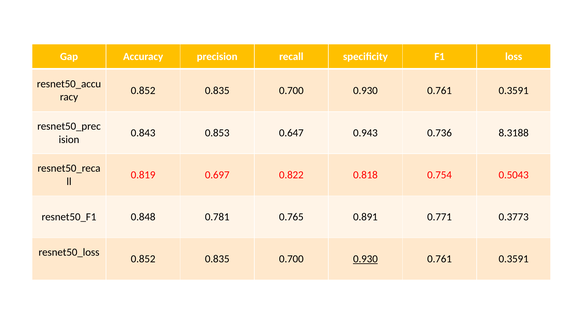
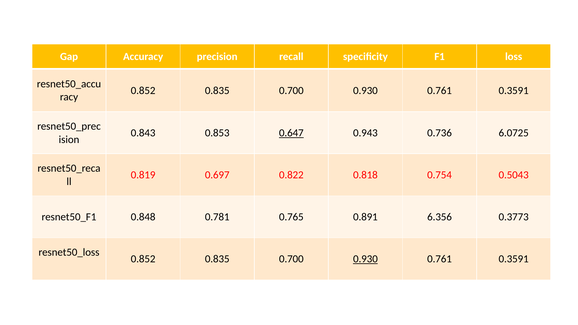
0.647 underline: none -> present
8.3188: 8.3188 -> 6.0725
0.771: 0.771 -> 6.356
